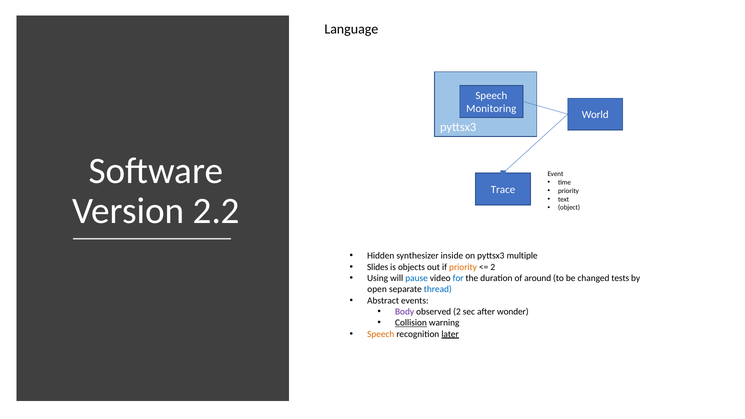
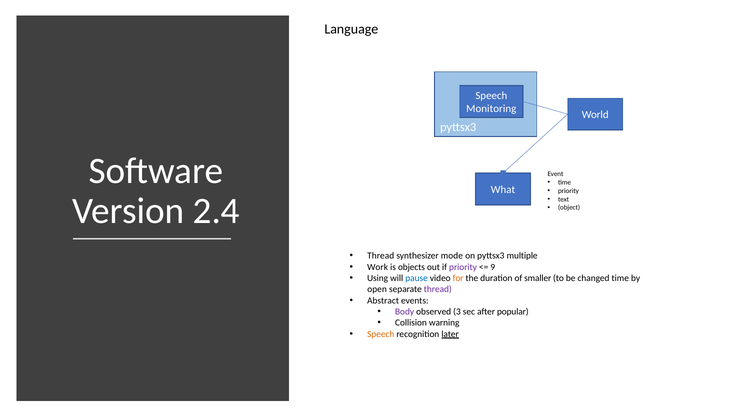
Trace: Trace -> What
2.2: 2.2 -> 2.4
Hidden at (381, 256): Hidden -> Thread
inside: inside -> mode
Slides: Slides -> Work
priority at (463, 267) colour: orange -> purple
2 at (493, 267): 2 -> 9
for colour: blue -> orange
around: around -> smaller
changed tests: tests -> time
thread at (438, 289) colour: blue -> purple
observed 2: 2 -> 3
wonder: wonder -> popular
Collision underline: present -> none
